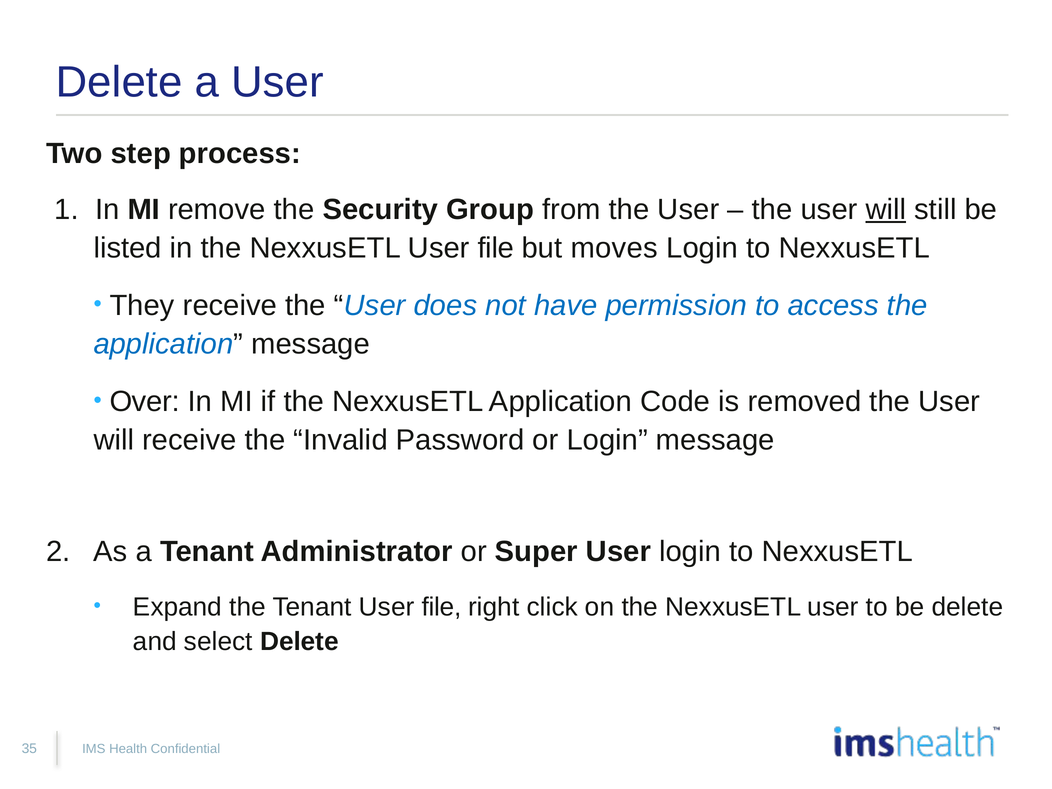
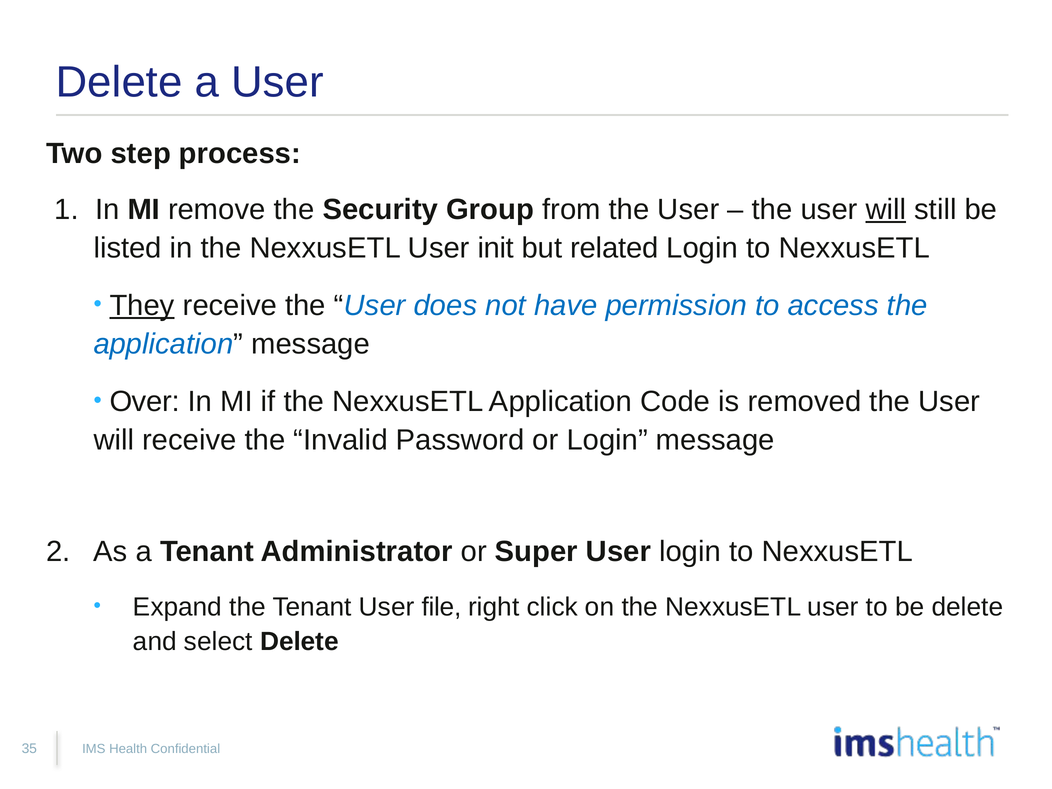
NexxusETL User file: file -> init
moves: moves -> related
They underline: none -> present
